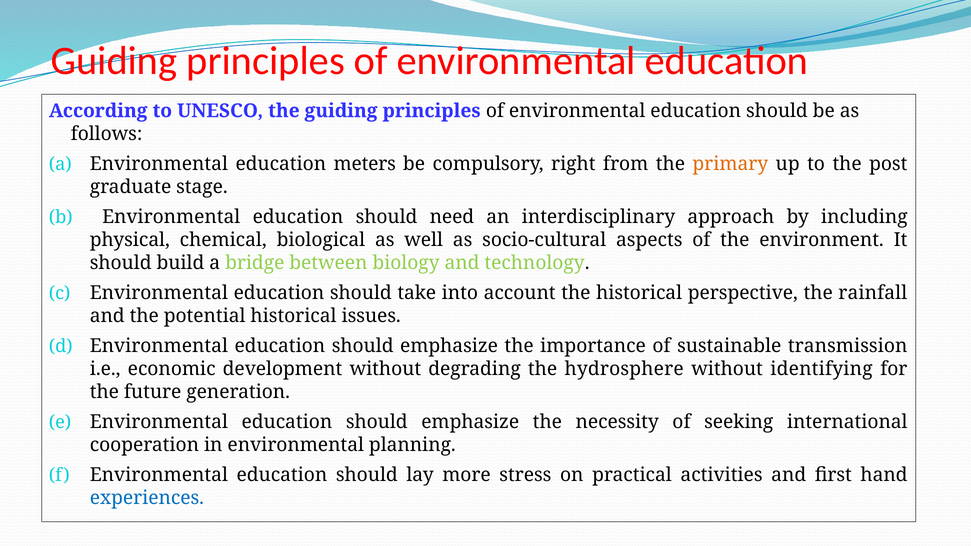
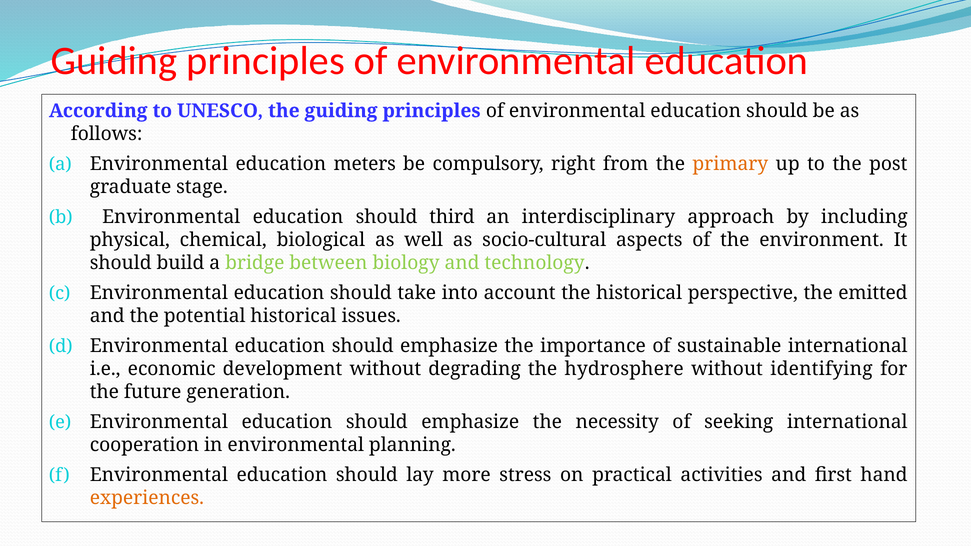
need: need -> third
rainfall: rainfall -> emitted
sustainable transmission: transmission -> international
experiences colour: blue -> orange
